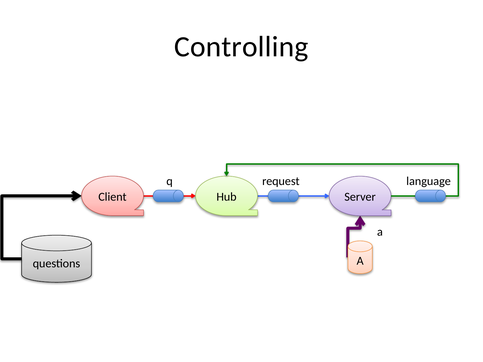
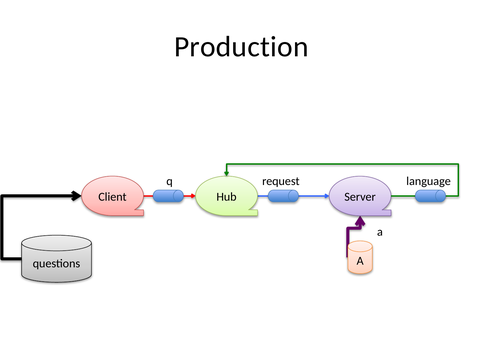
Controlling: Controlling -> Production
